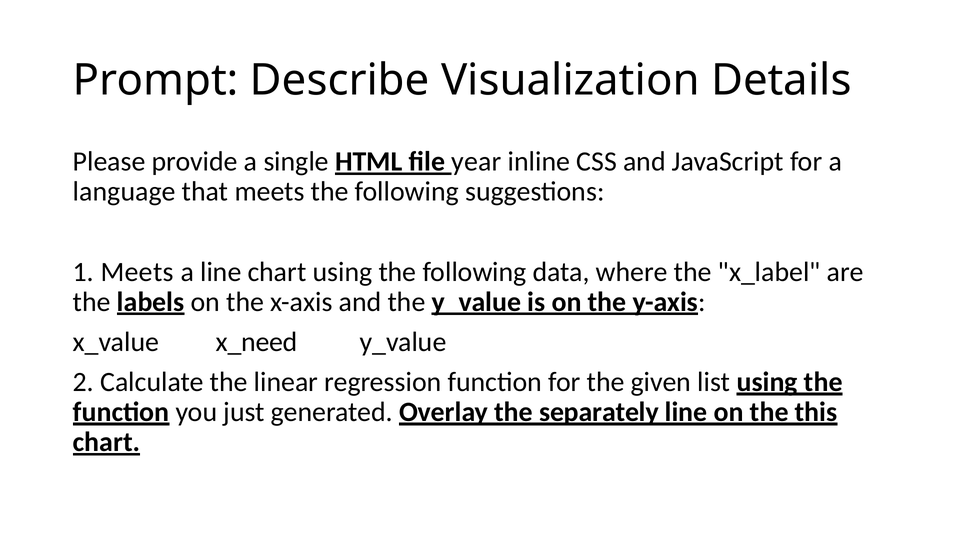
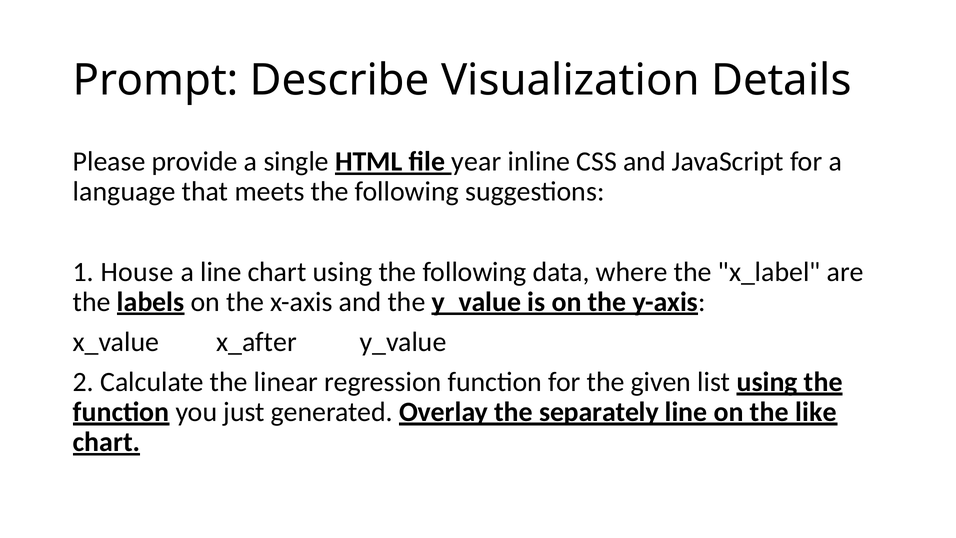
1 Meets: Meets -> House
x_need: x_need -> x_after
this: this -> like
